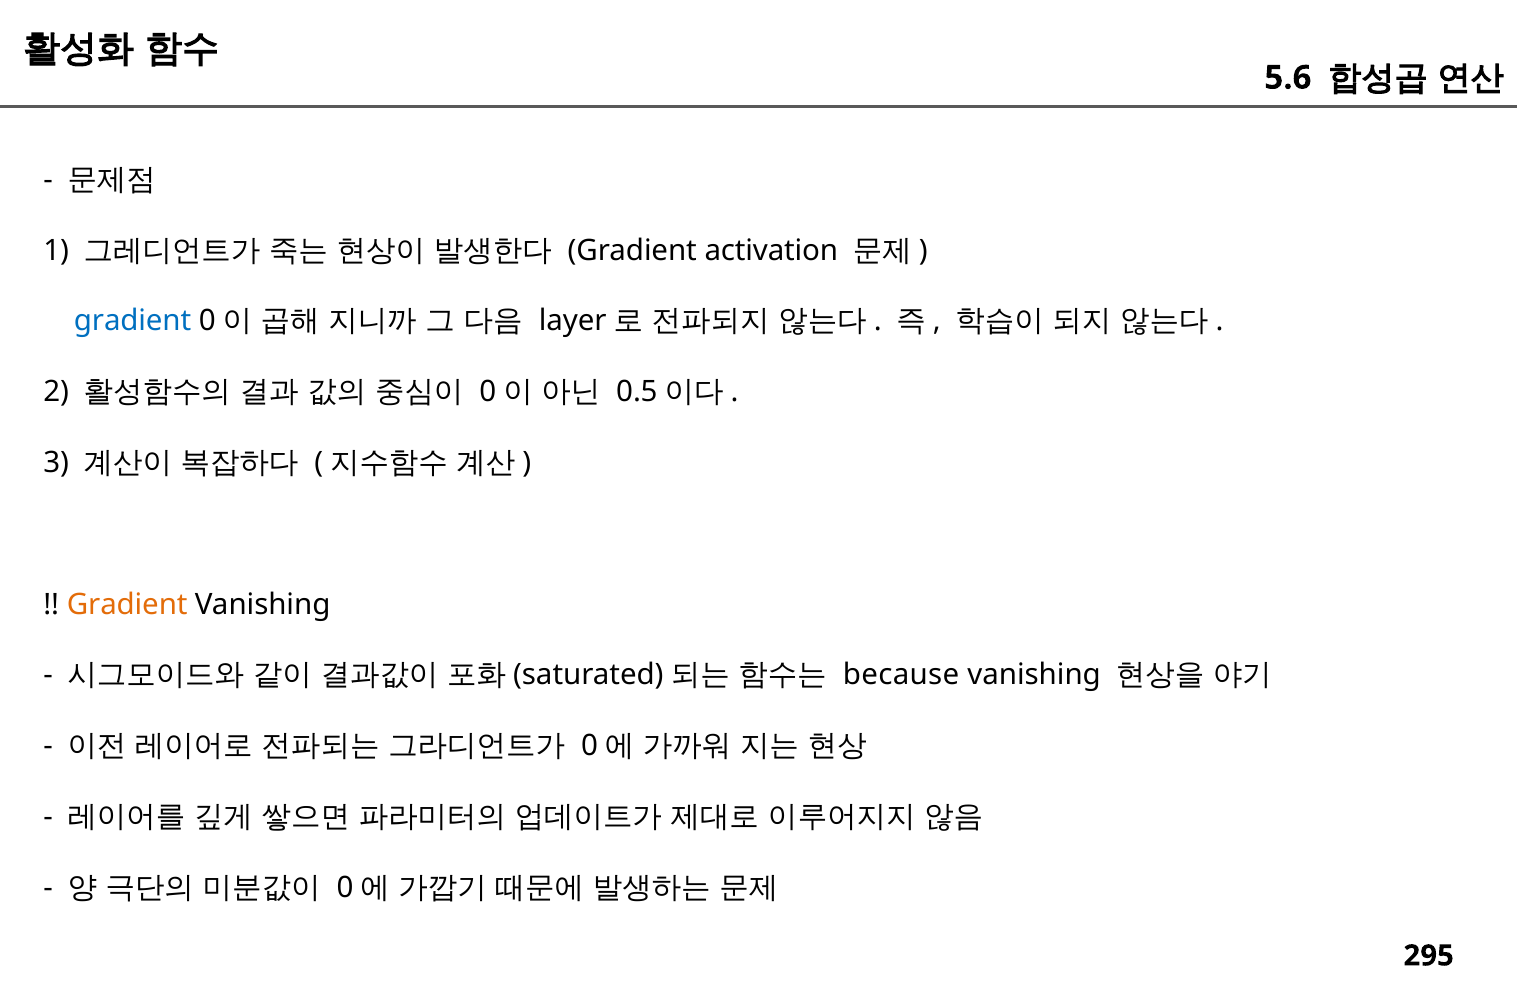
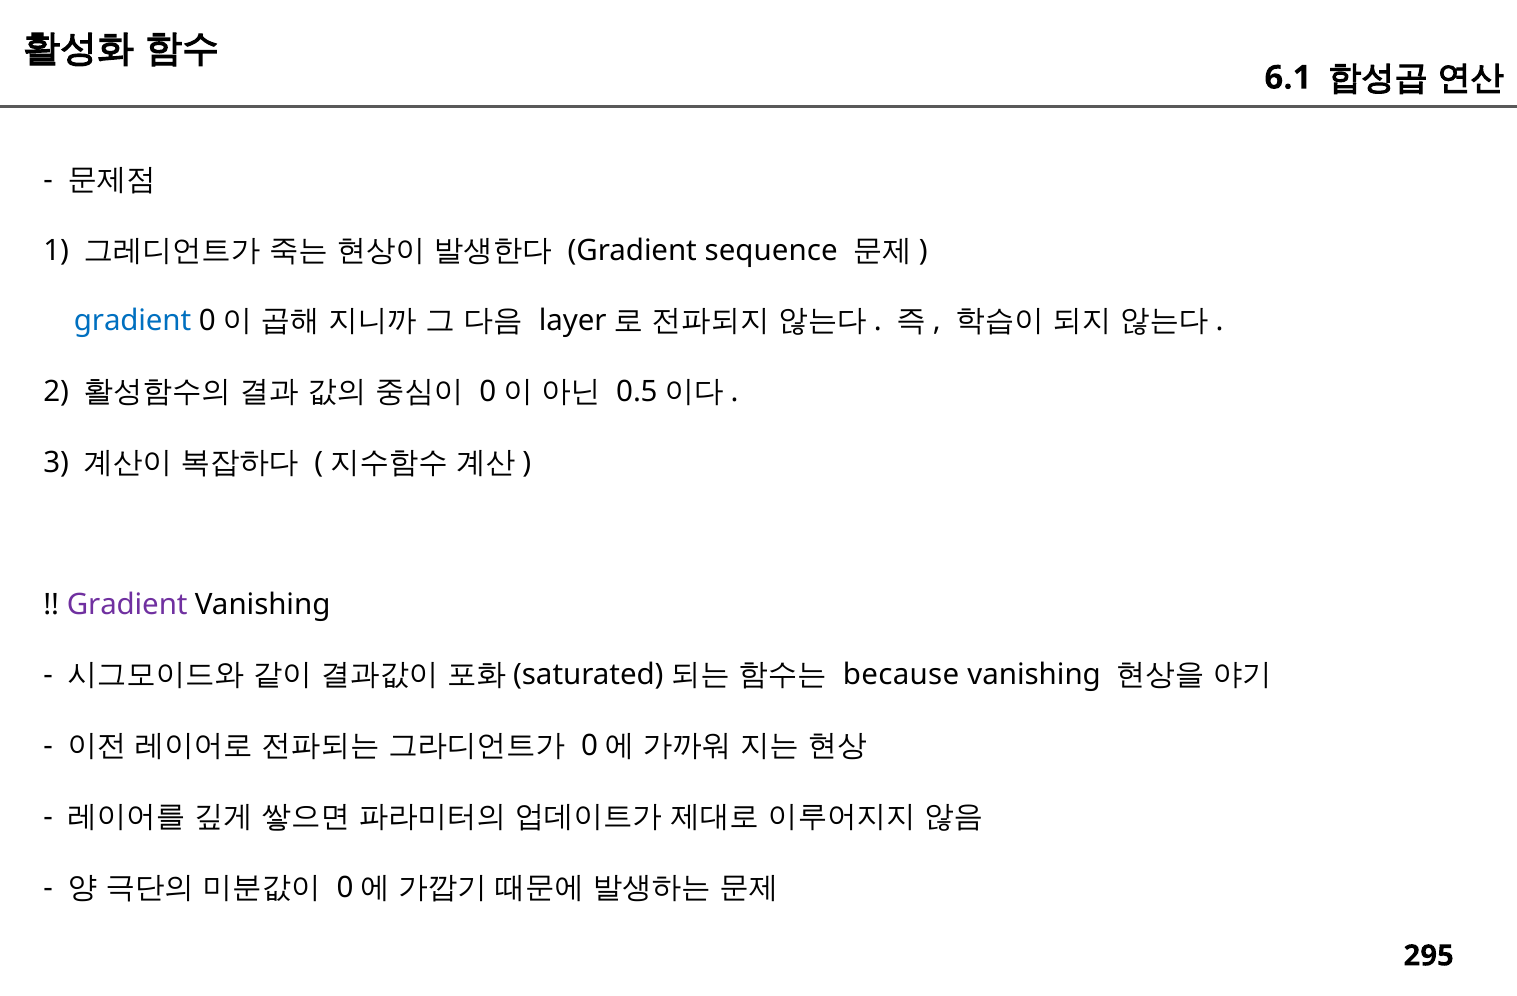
5.6: 5.6 -> 6.1
activation: activation -> sequence
Gradient at (127, 605) colour: orange -> purple
